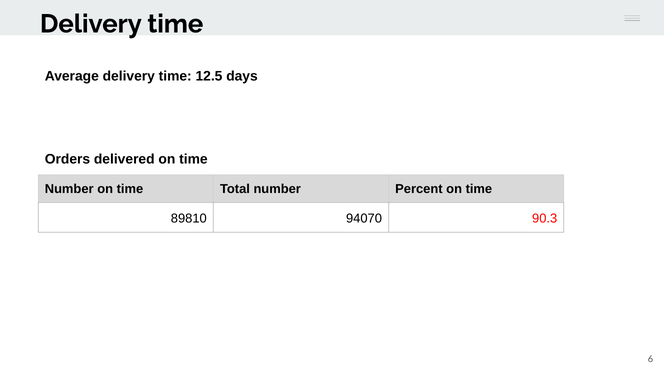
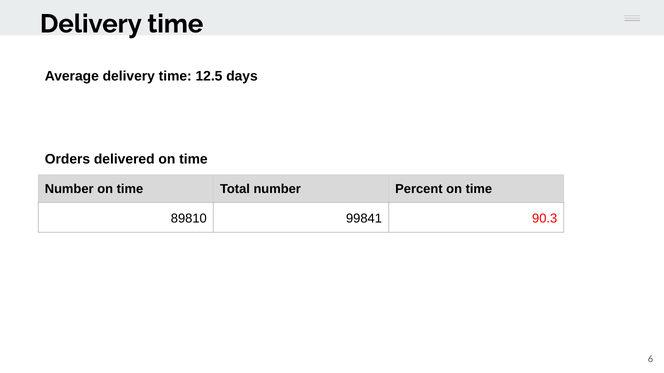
94070: 94070 -> 99841
